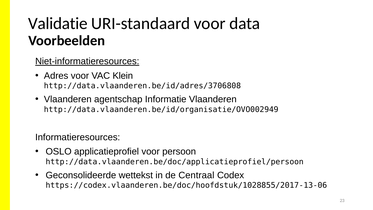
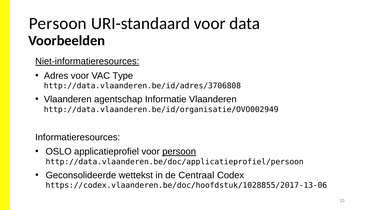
Validatie at (58, 24): Validatie -> Persoon
Klein: Klein -> Type
persoon at (179, 151) underline: none -> present
